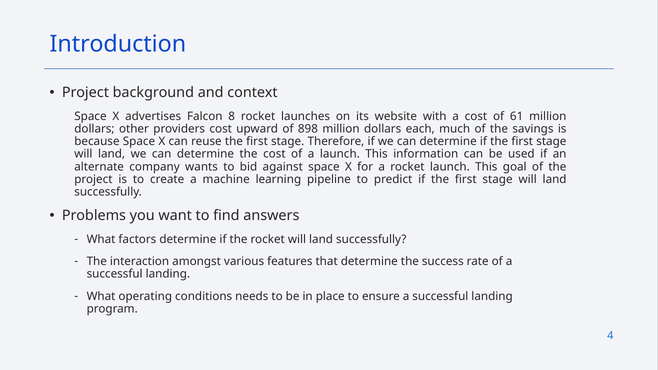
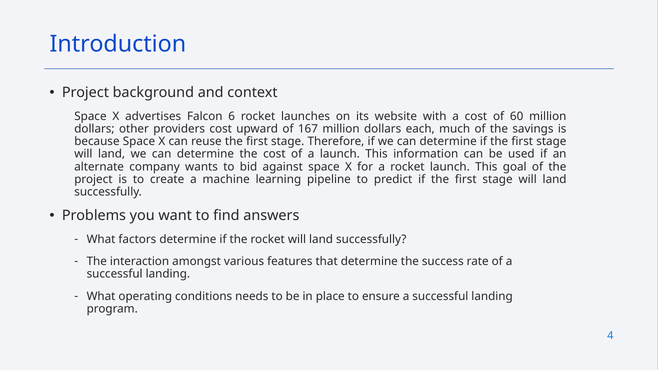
8: 8 -> 6
61: 61 -> 60
898: 898 -> 167
